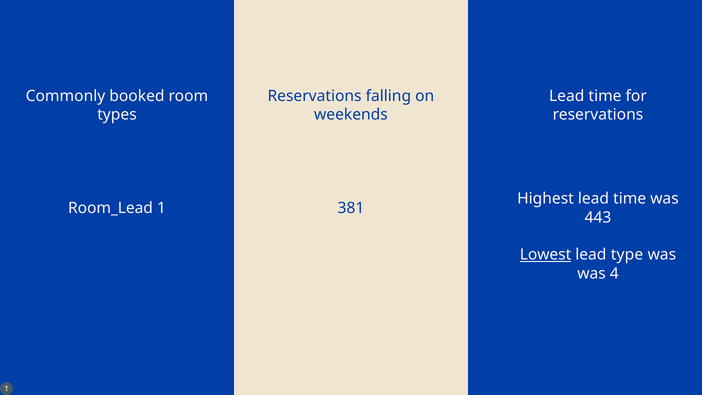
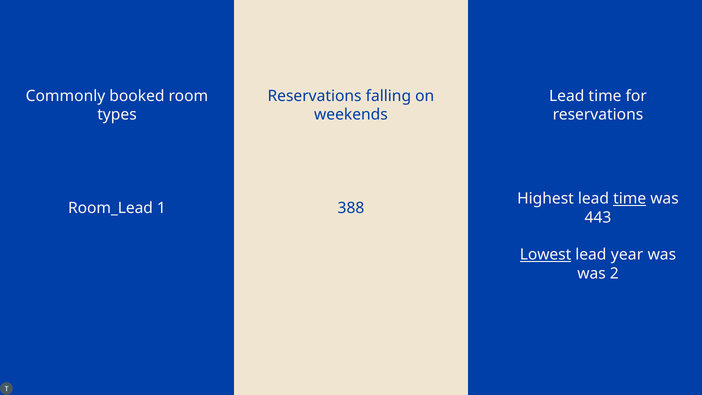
time at (630, 199) underline: none -> present
381: 381 -> 388
type: type -> year
4: 4 -> 2
